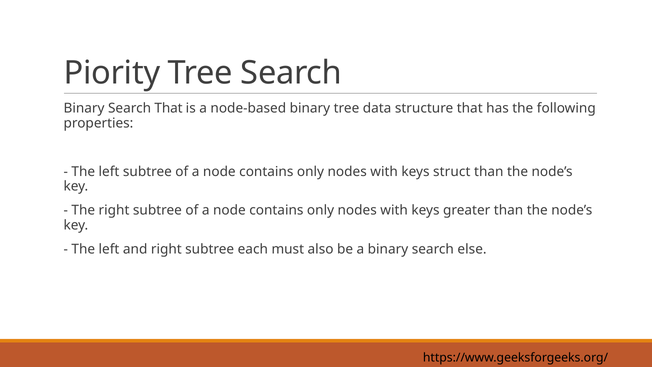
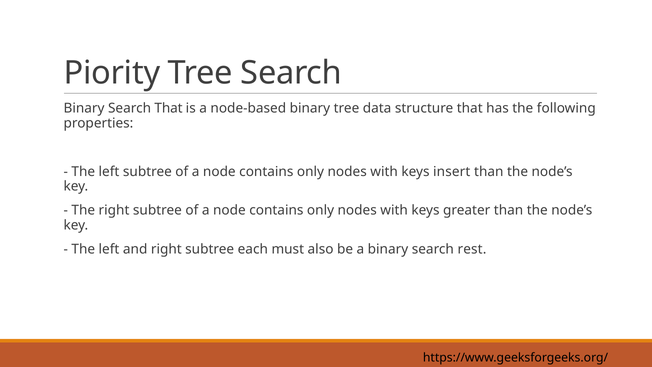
struct: struct -> insert
else: else -> rest
